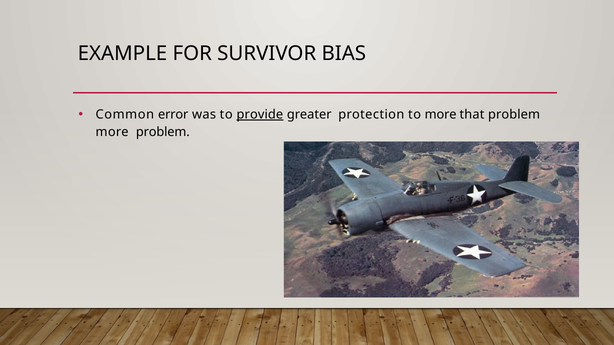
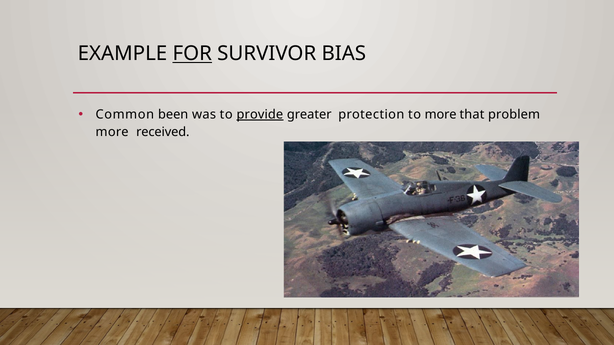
FOR underline: none -> present
error: error -> been
more problem: problem -> received
